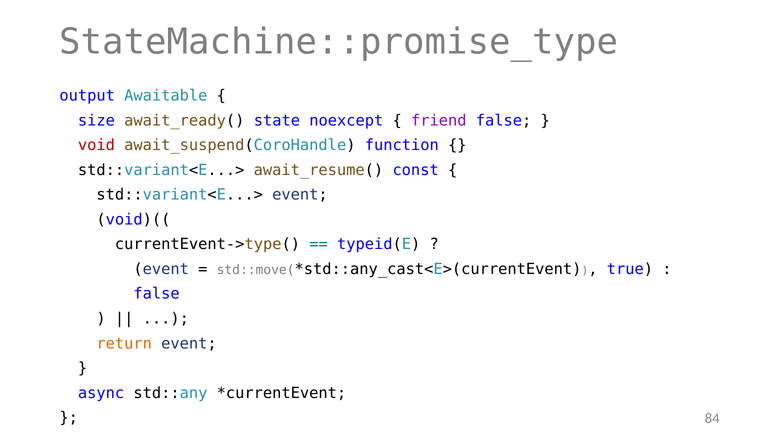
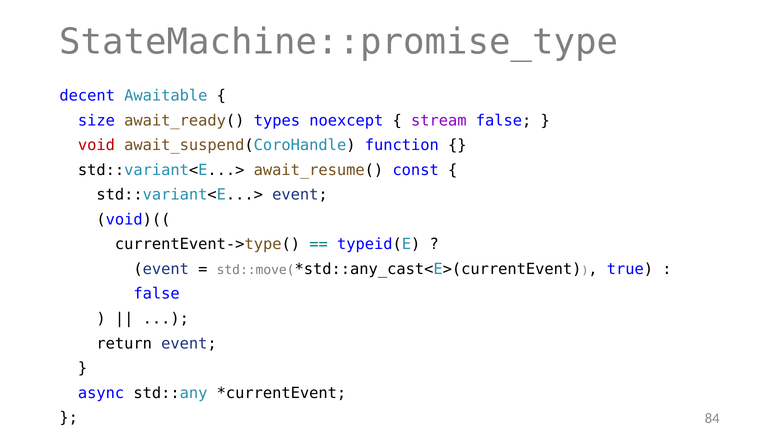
output: output -> decent
state: state -> types
friend: friend -> stream
return colour: orange -> black
